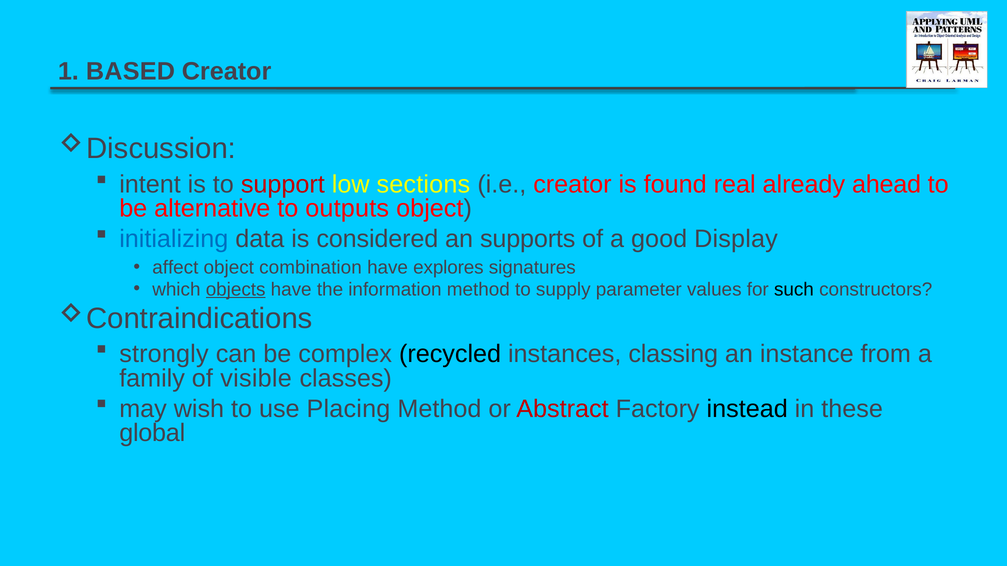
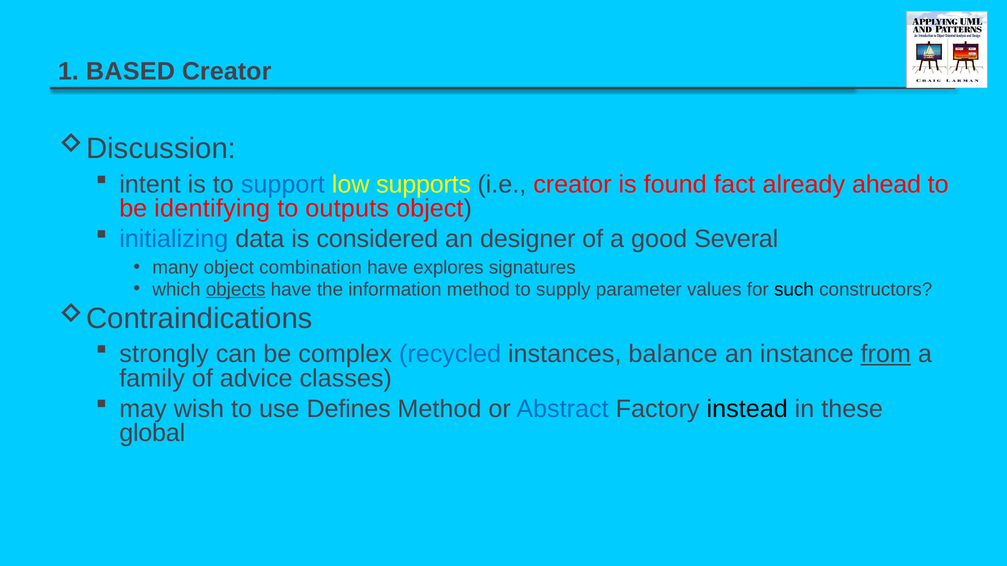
support colour: red -> blue
sections: sections -> supports
real: real -> fact
alternative: alternative -> identifying
supports: supports -> designer
Display: Display -> Several
affect: affect -> many
recycled colour: black -> blue
classing: classing -> balance
from underline: none -> present
visible: visible -> advice
Placing: Placing -> Defines
Abstract colour: red -> blue
